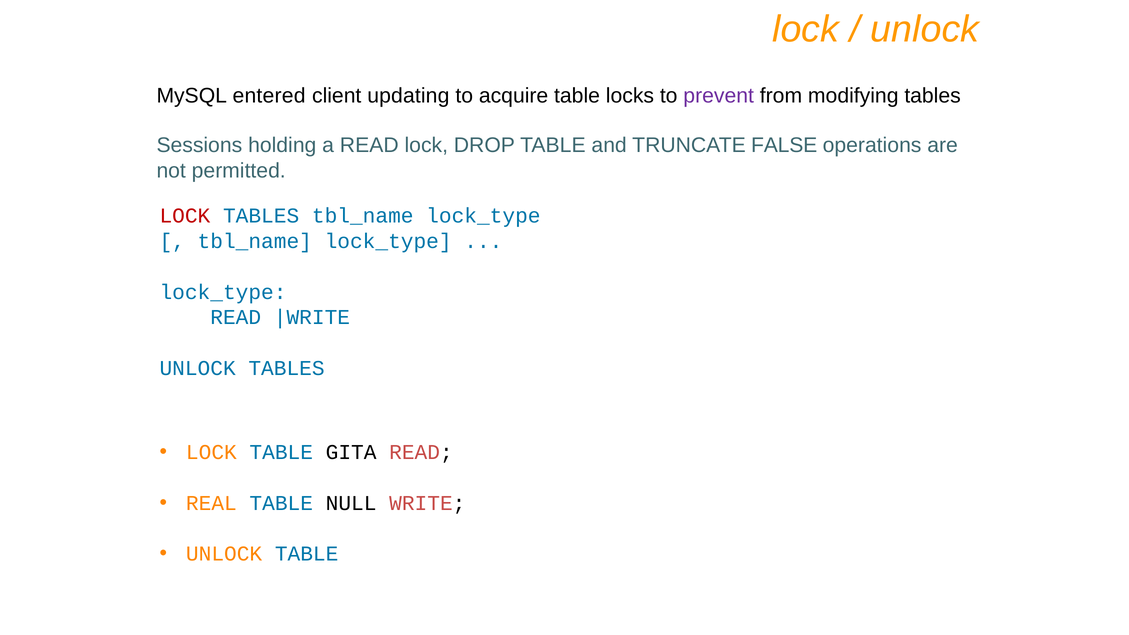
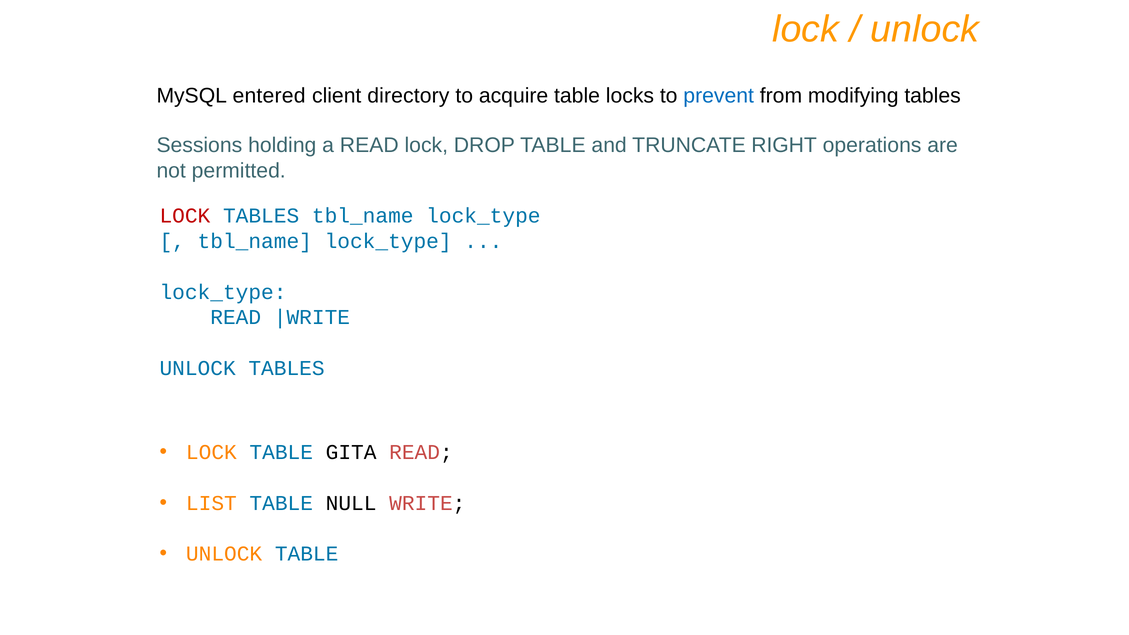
updating: updating -> directory
prevent colour: purple -> blue
FALSE: FALSE -> RIGHT
REAL: REAL -> LIST
